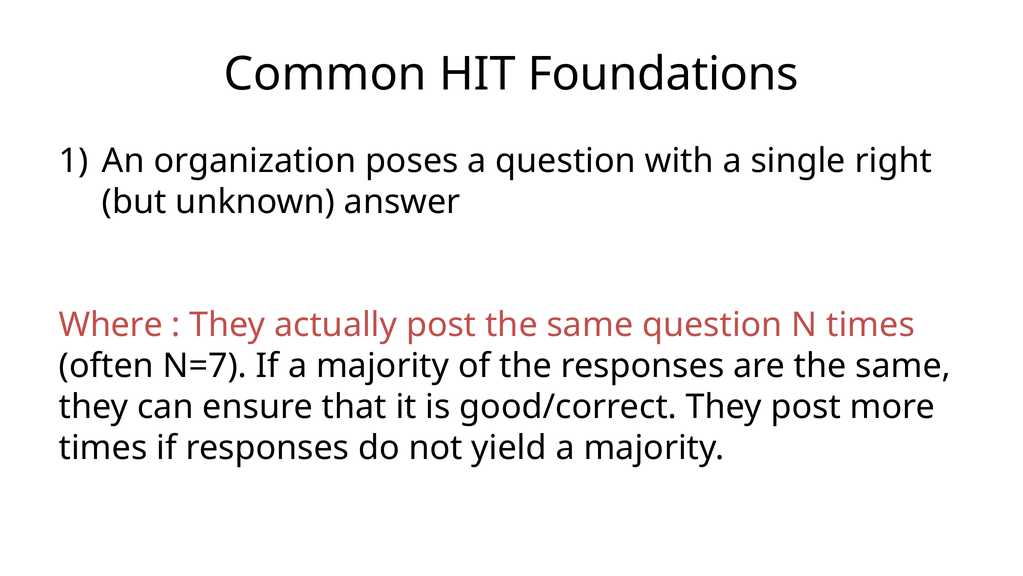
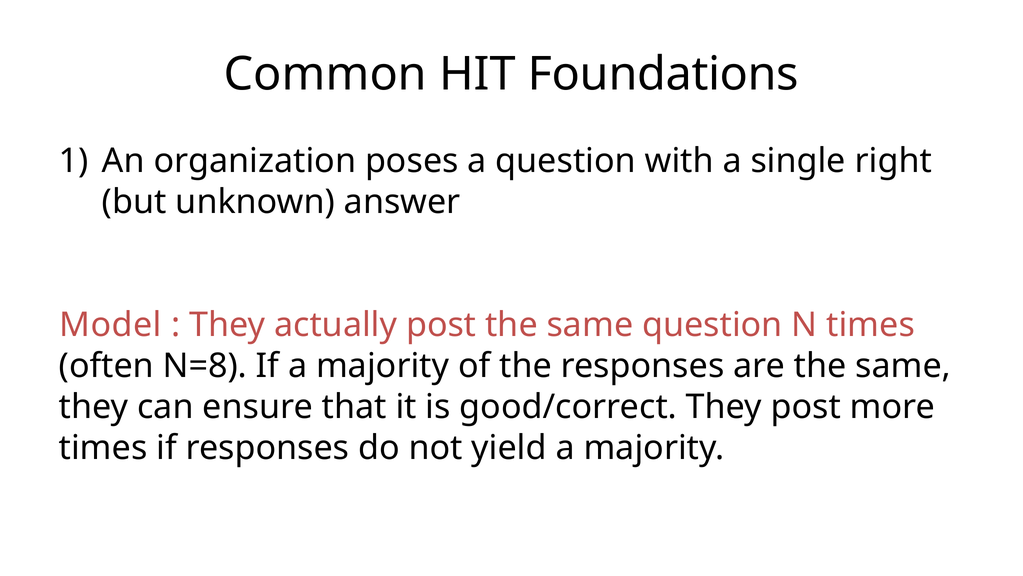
Where: Where -> Model
N=7: N=7 -> N=8
